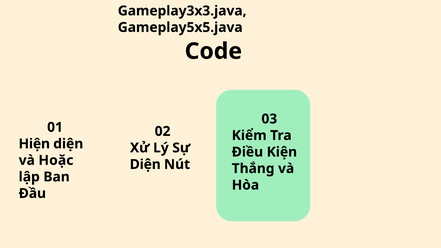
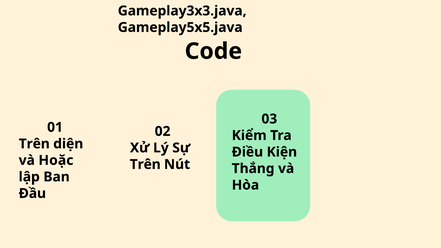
Hiện at (34, 144): Hiện -> Trên
Diện at (145, 164): Diện -> Trên
